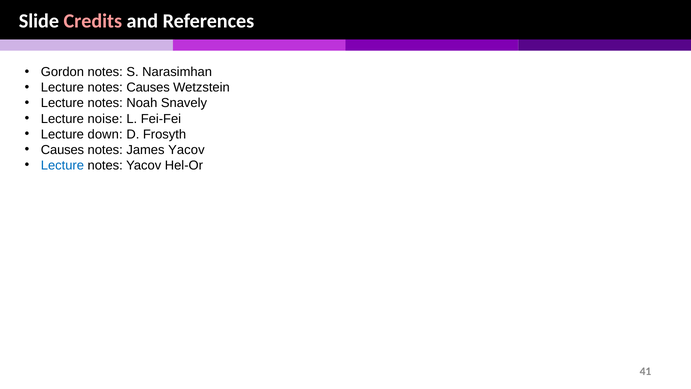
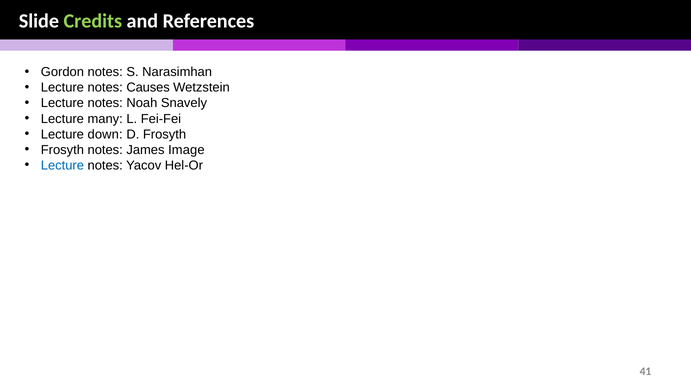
Credits colour: pink -> light green
noise: noise -> many
Causes at (62, 150): Causes -> Frosyth
James Yacov: Yacov -> Image
